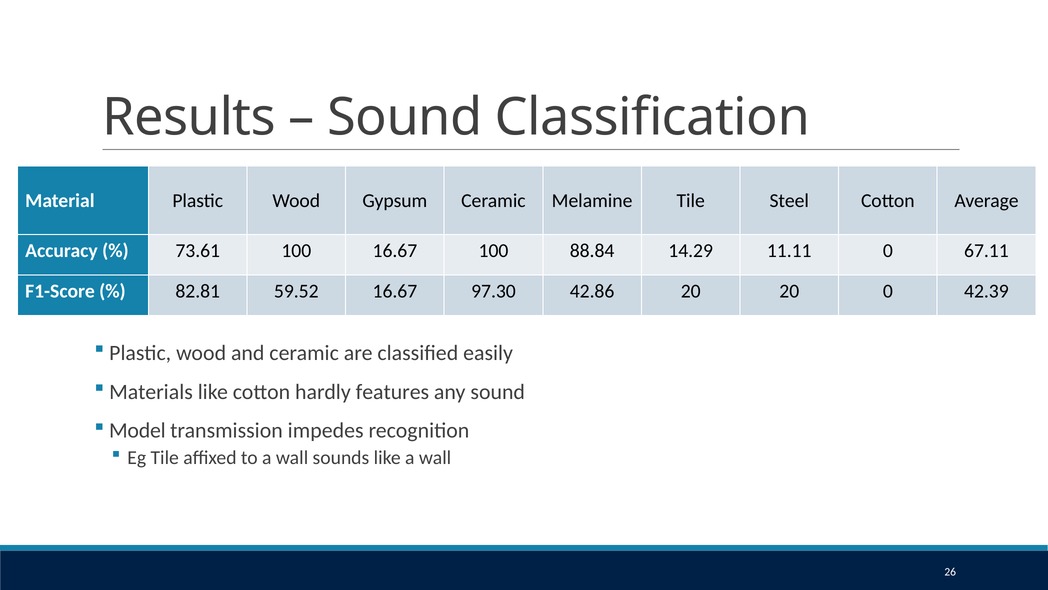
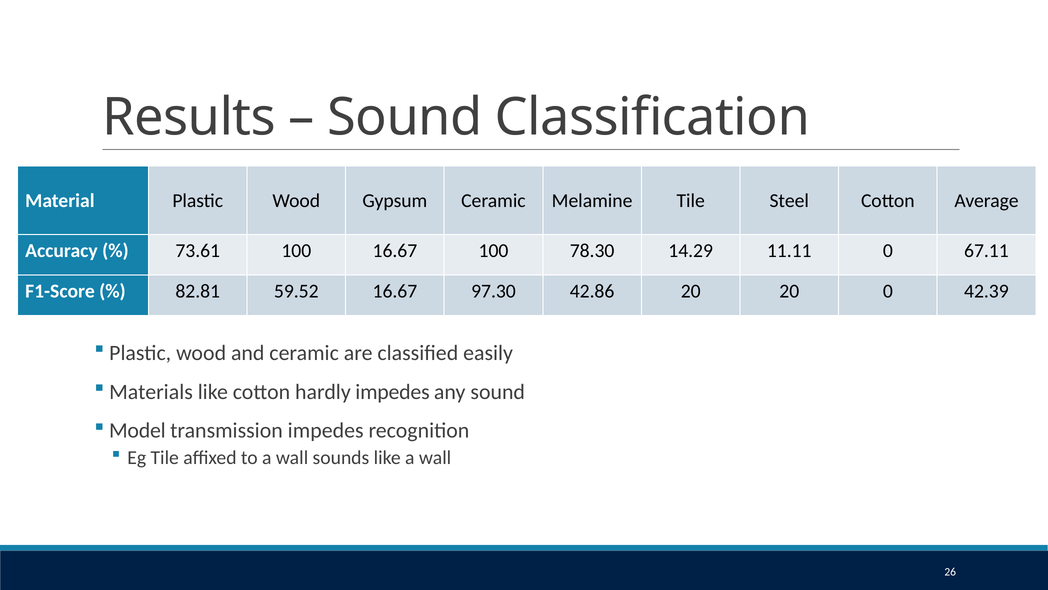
88.84: 88.84 -> 78.30
hardly features: features -> impedes
